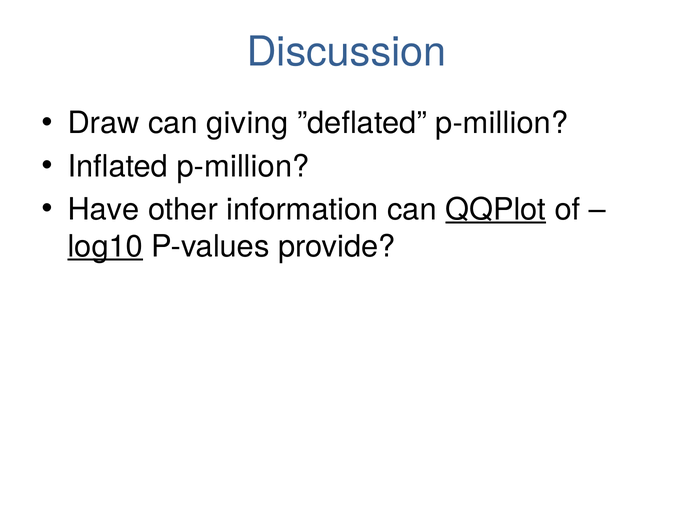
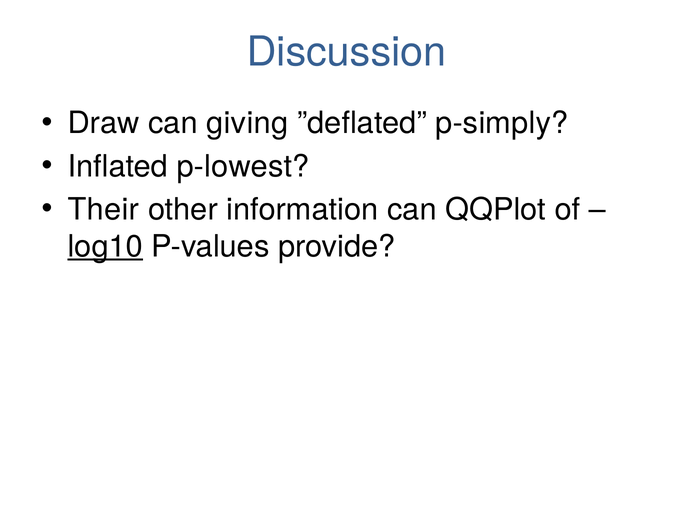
”deflated p-million: p-million -> p-simply
Inflated p-million: p-million -> p-lowest
Have: Have -> Their
QQPlot underline: present -> none
